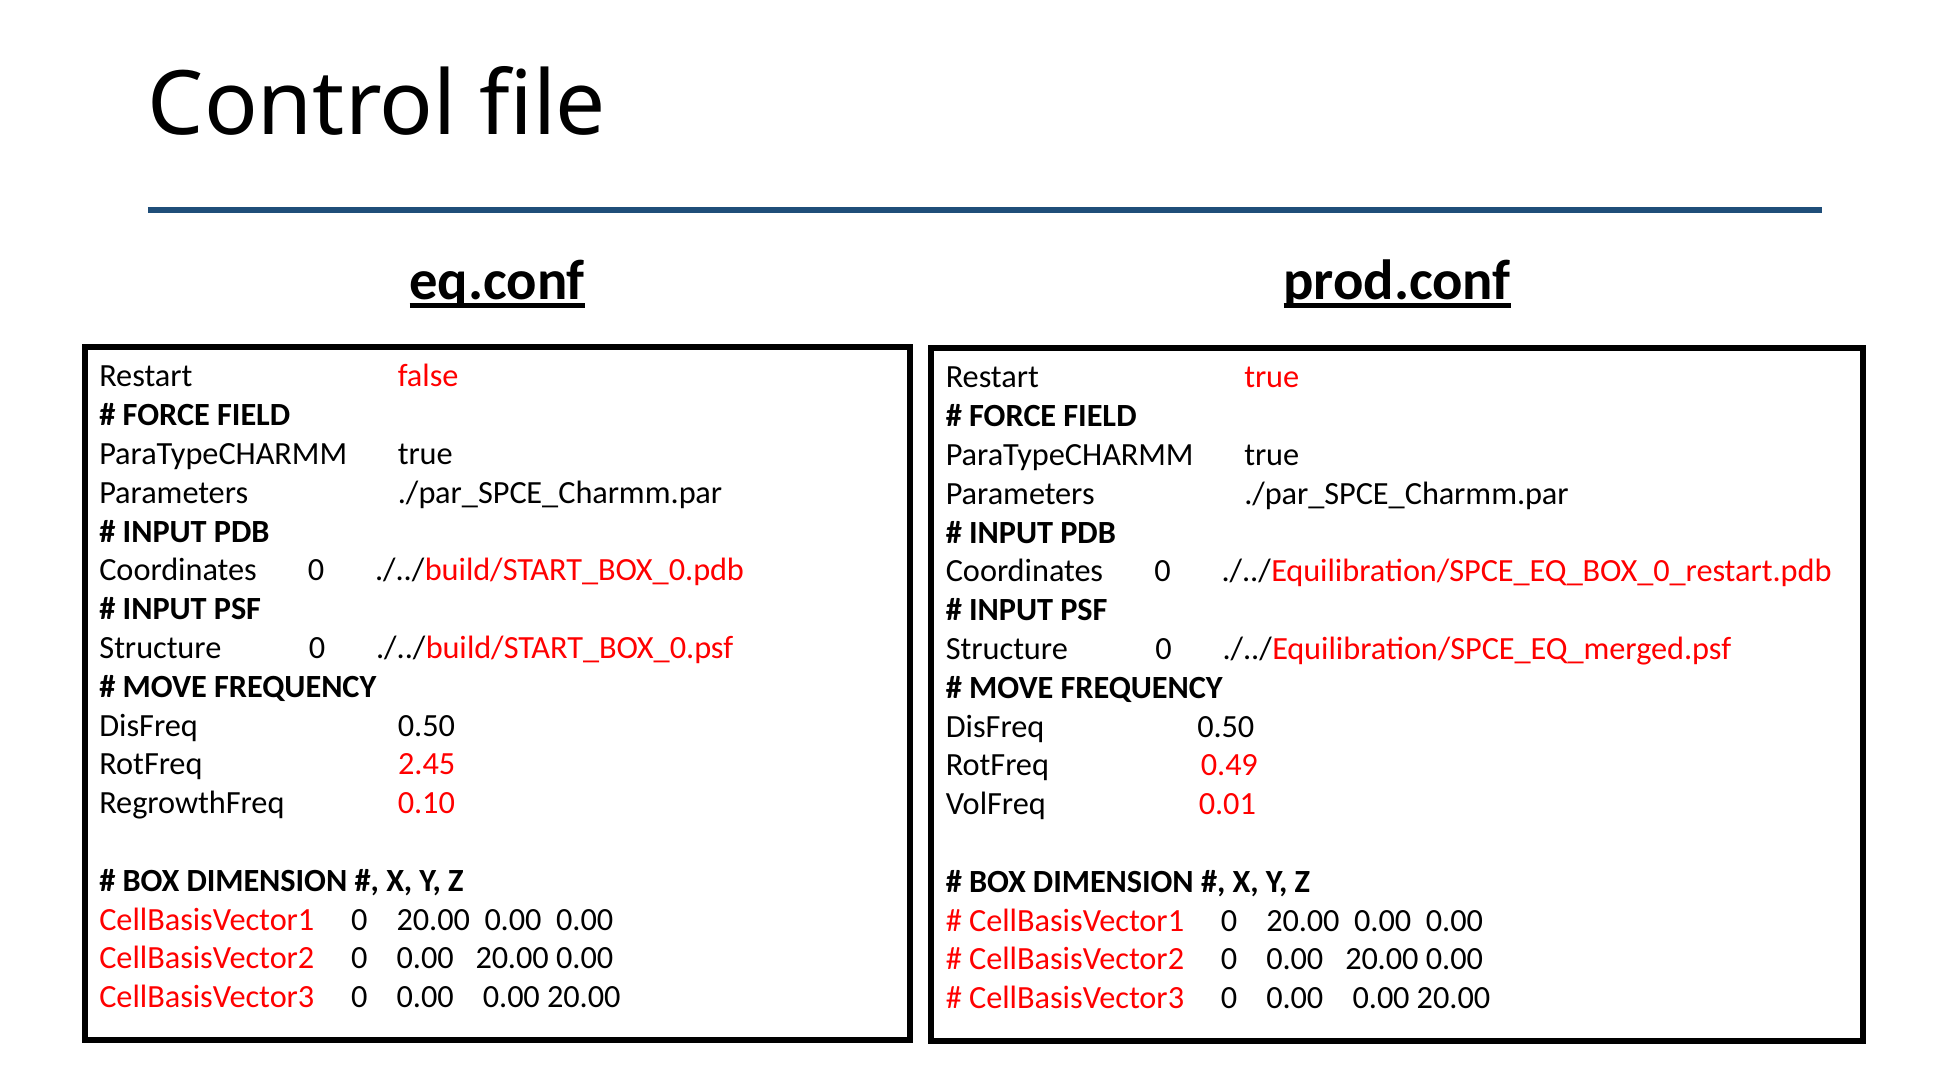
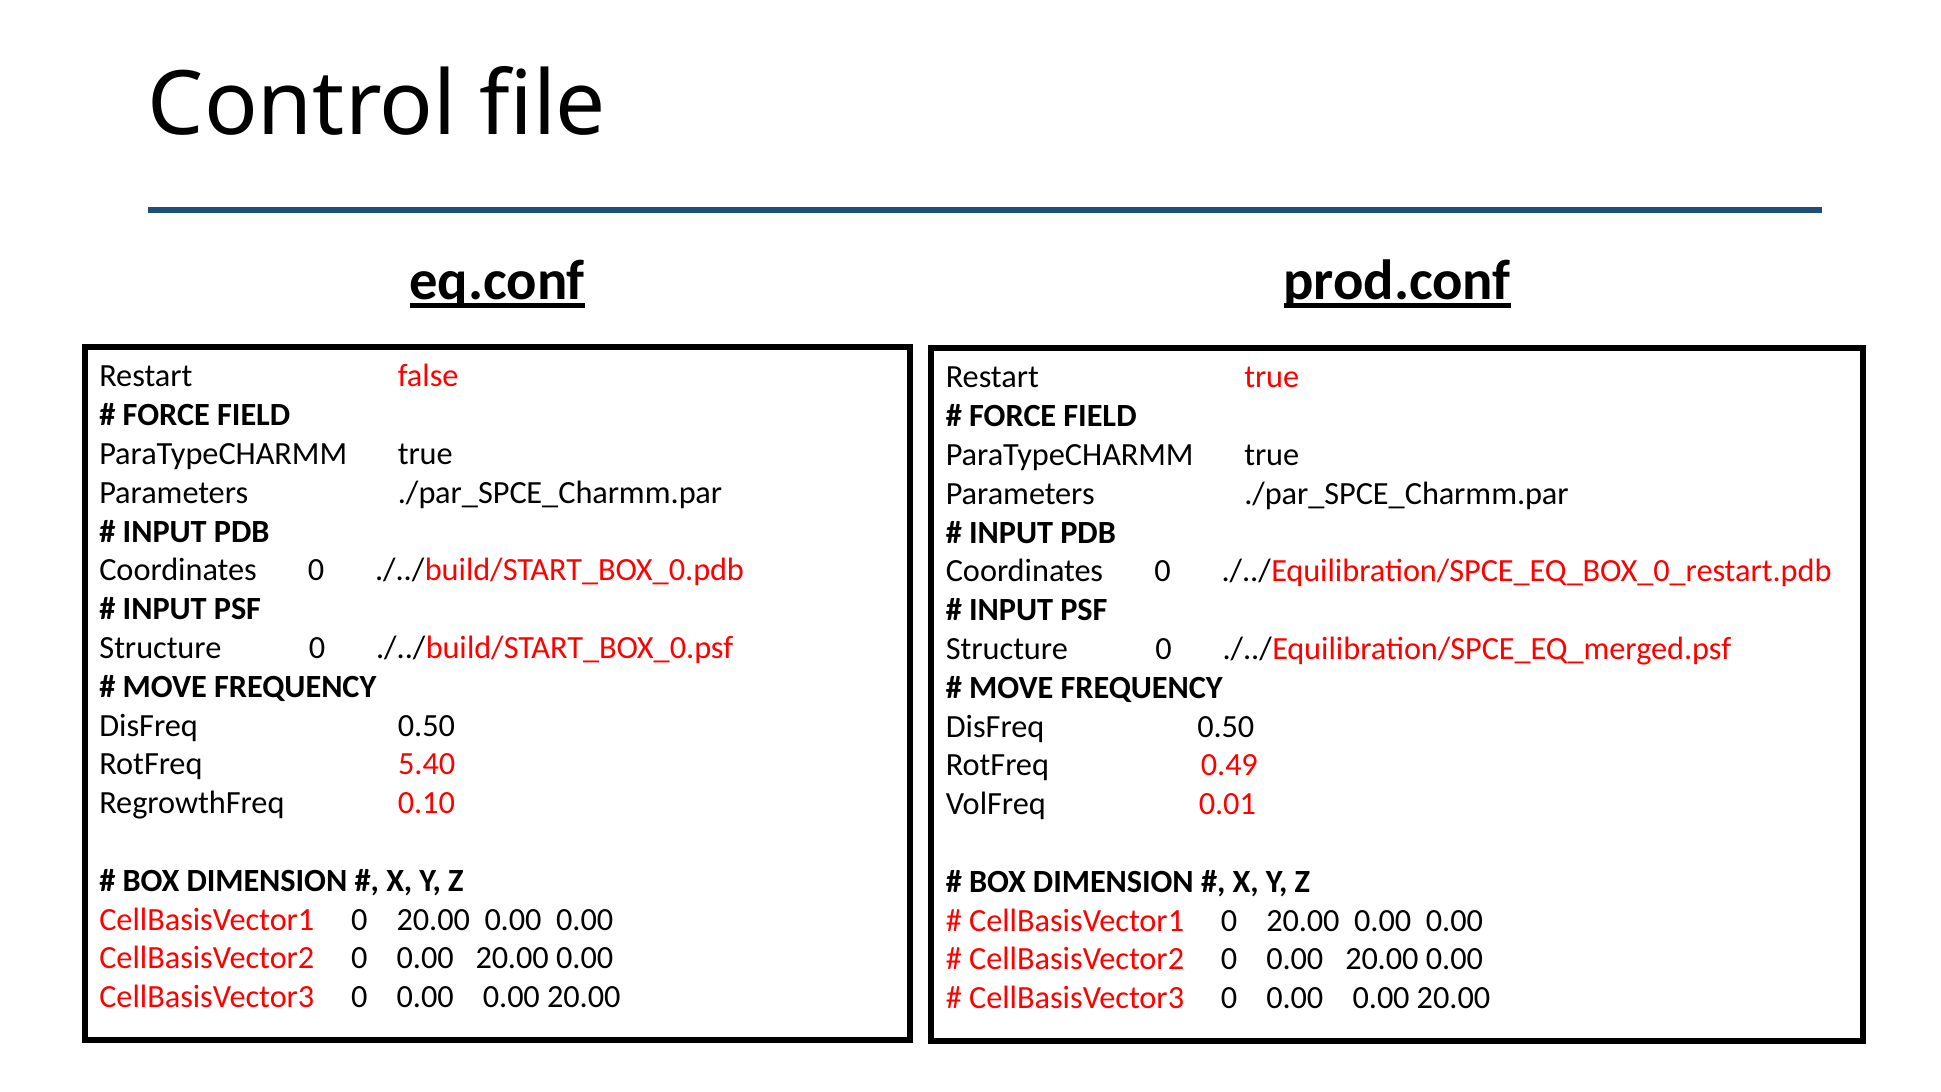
2.45: 2.45 -> 5.40
